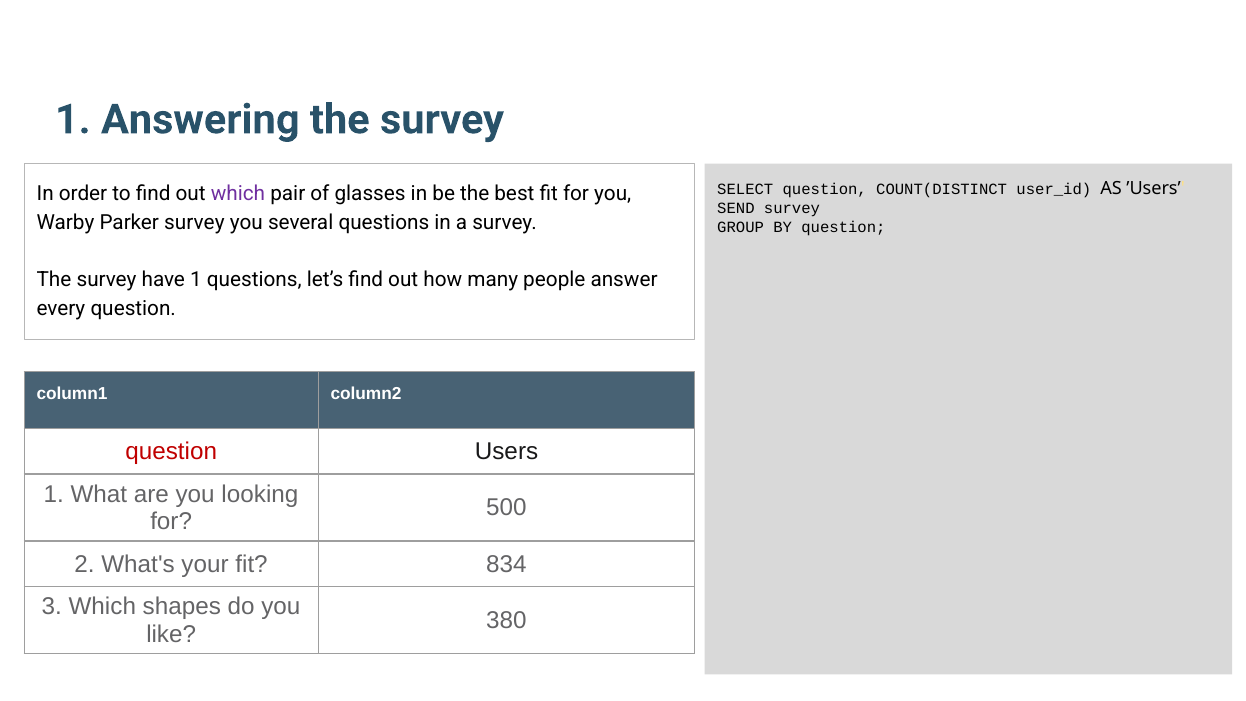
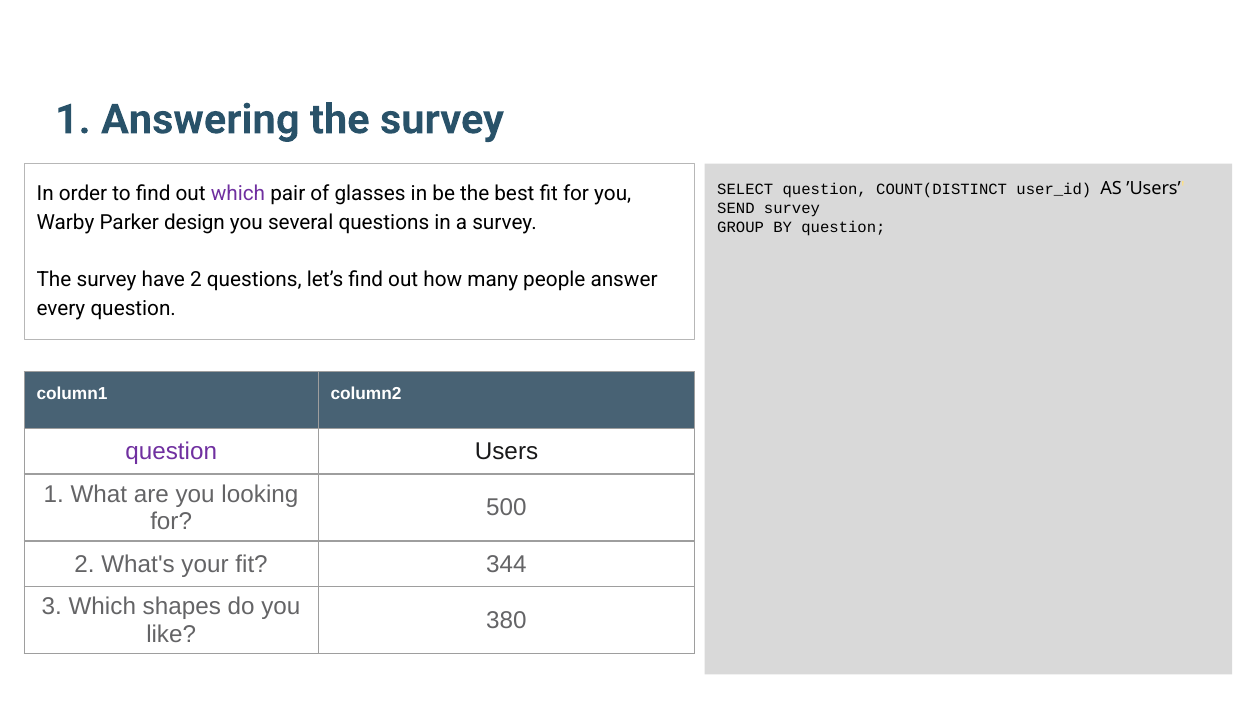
Parker survey: survey -> design
have 1: 1 -> 2
question at (171, 452) colour: red -> purple
834: 834 -> 344
